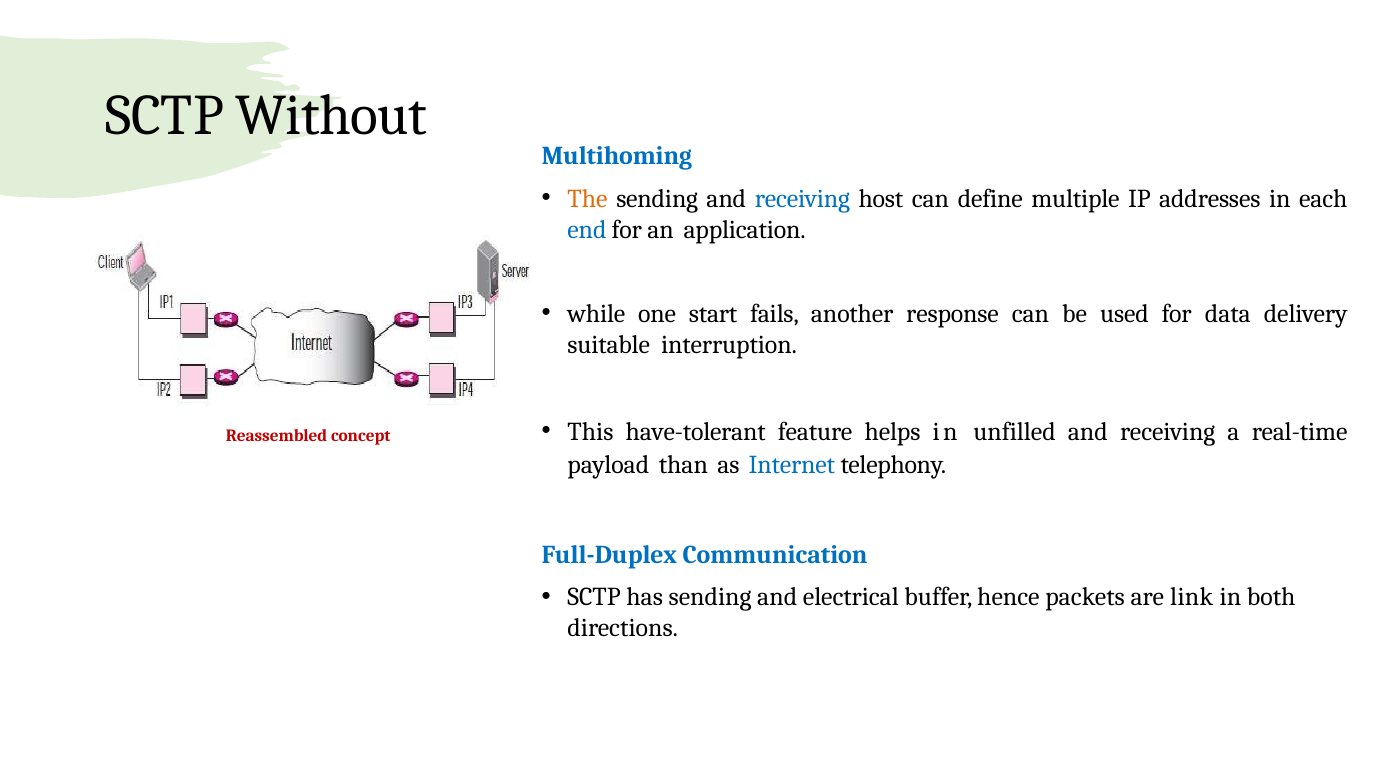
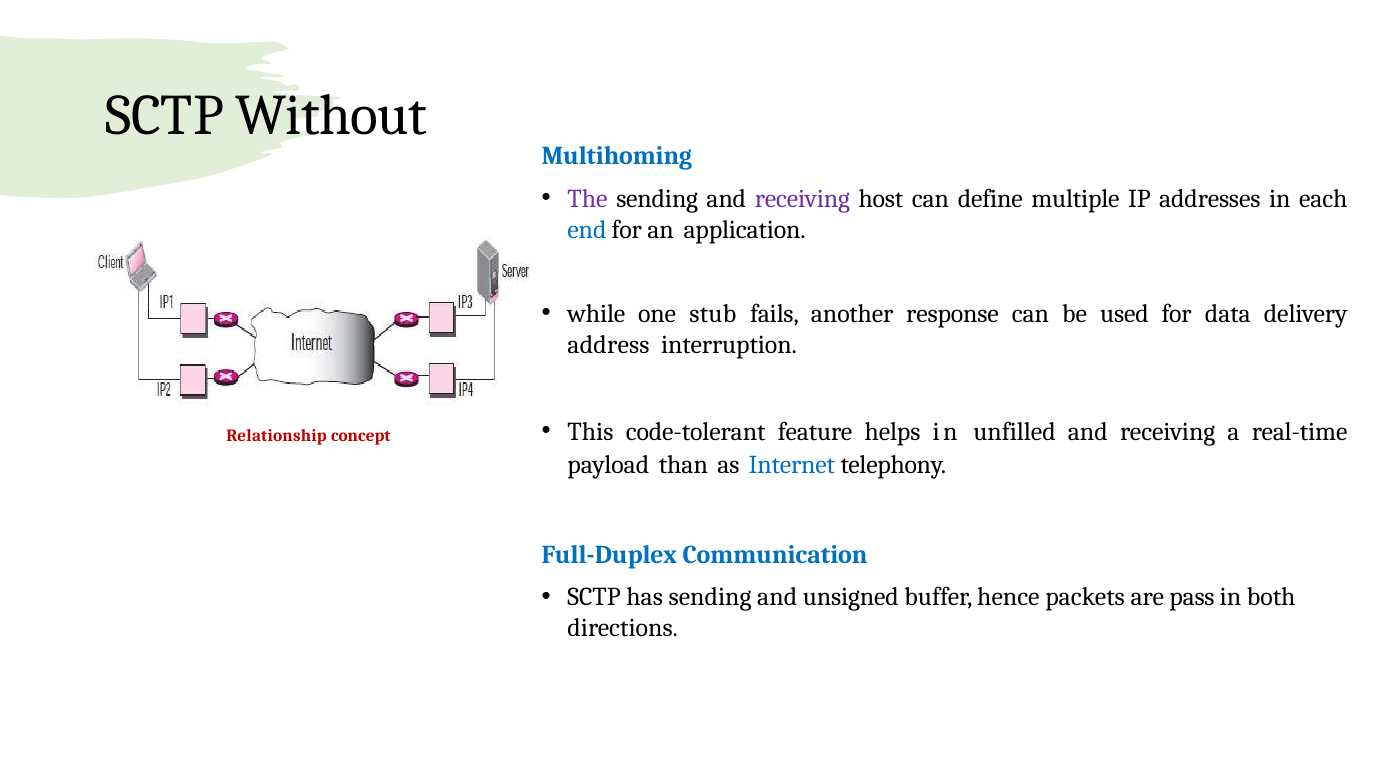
The colour: orange -> purple
receiving at (802, 199) colour: blue -> purple
start: start -> stub
suitable: suitable -> address
have-tolerant: have-tolerant -> code-tolerant
Reassembled: Reassembled -> Relationship
electrical: electrical -> unsigned
link: link -> pass
